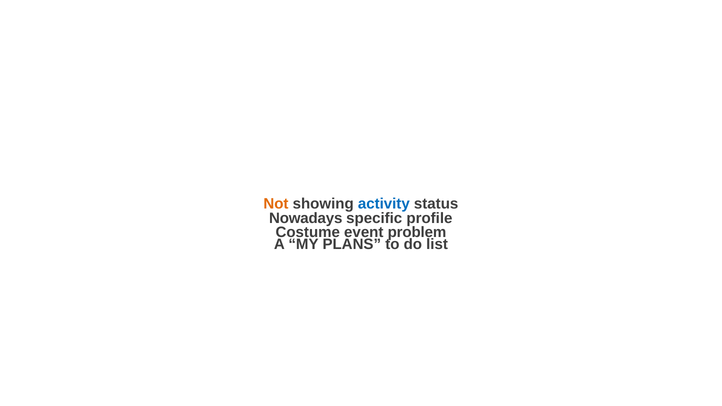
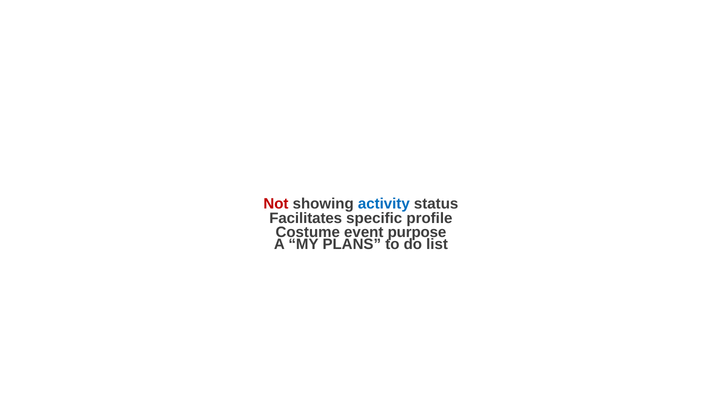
Not colour: orange -> red
Nowadays: Nowadays -> Facilitates
problem: problem -> purpose
